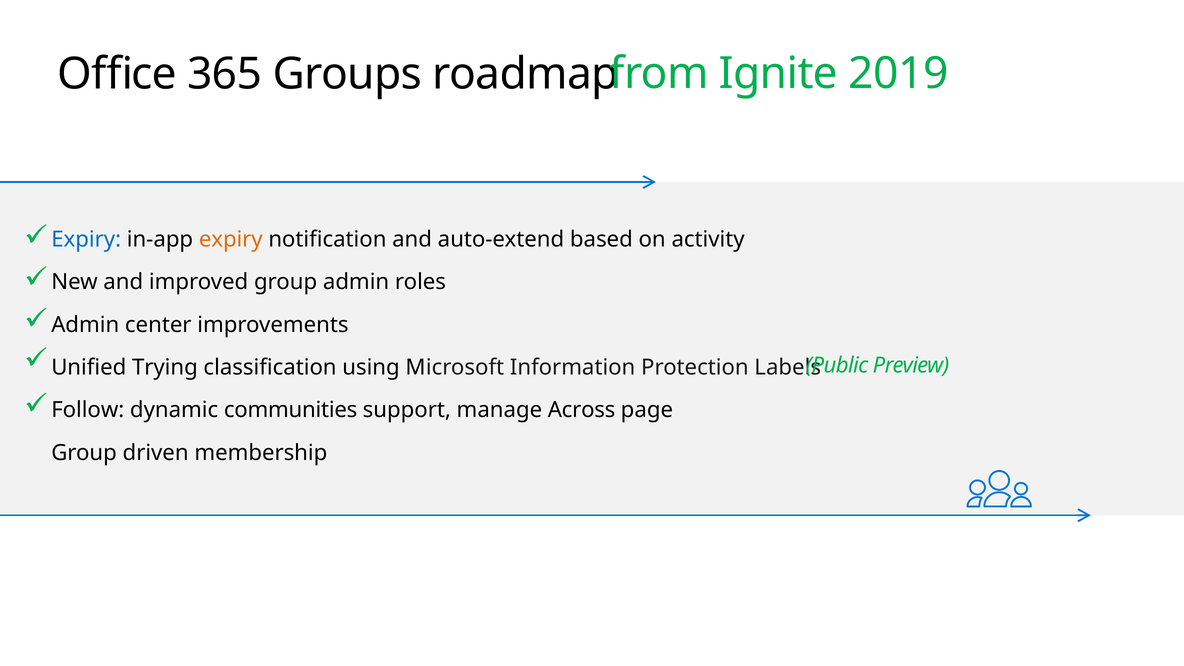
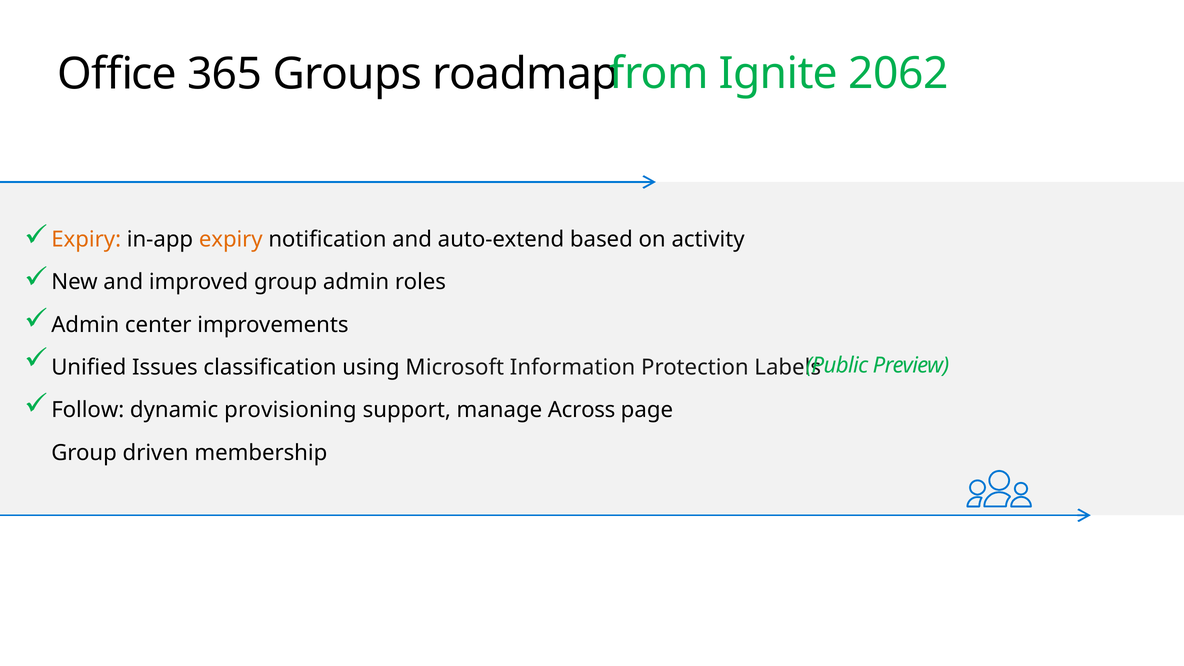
2019: 2019 -> 2062
Expiry at (86, 239) colour: blue -> orange
Trying: Trying -> Issues
communities: communities -> provisioning
